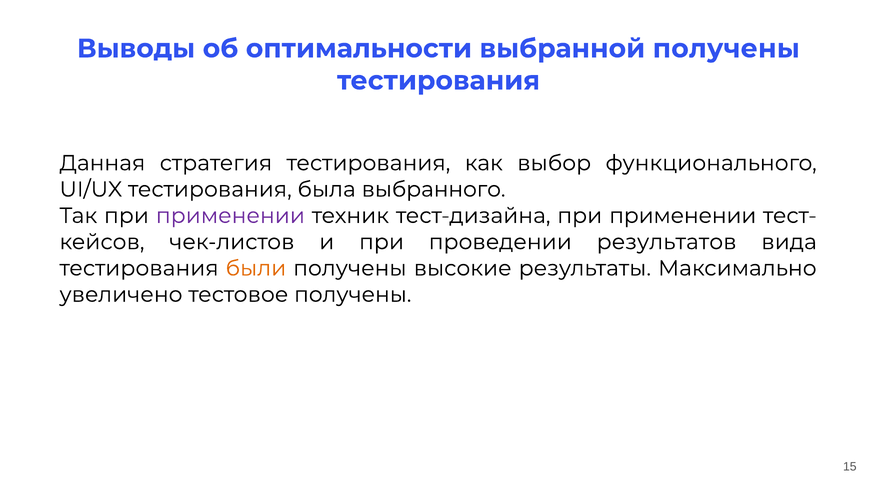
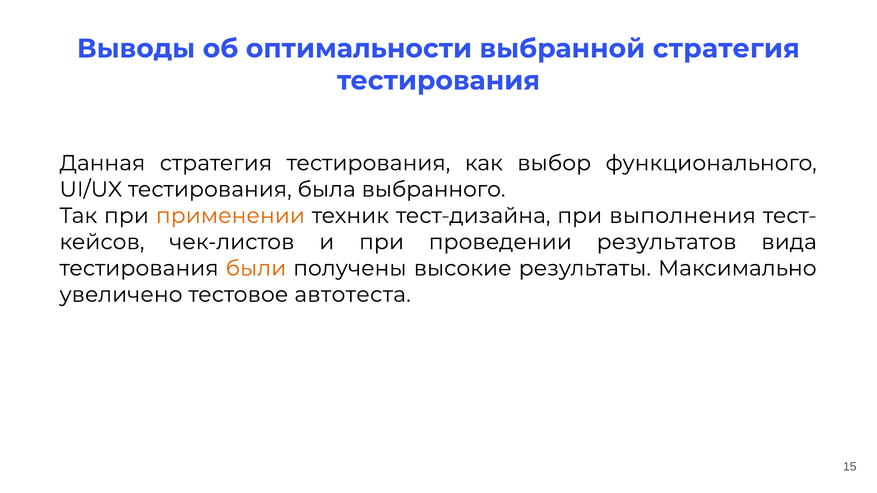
выбранной получены: получены -> стратегия
применении at (230, 216) colour: purple -> orange
тест-дизайна при применении: применении -> выполнения
тестовое получены: получены -> автотеста
